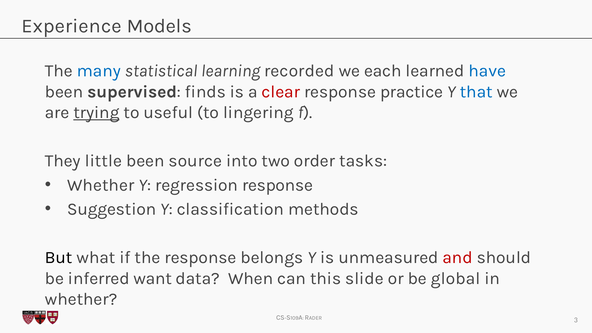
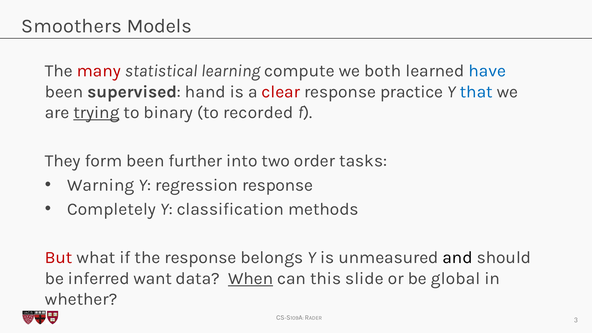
Experience: Experience -> Smoothers
many colour: blue -> red
recorded: recorded -> compute
each: each -> both
finds: finds -> hand
useful: useful -> binary
lingering: lingering -> recorded
little: little -> form
source: source -> further
Whether at (101, 185): Whether -> Warning
Suggestion: Suggestion -> Completely
But colour: black -> red
and colour: red -> black
When underline: none -> present
